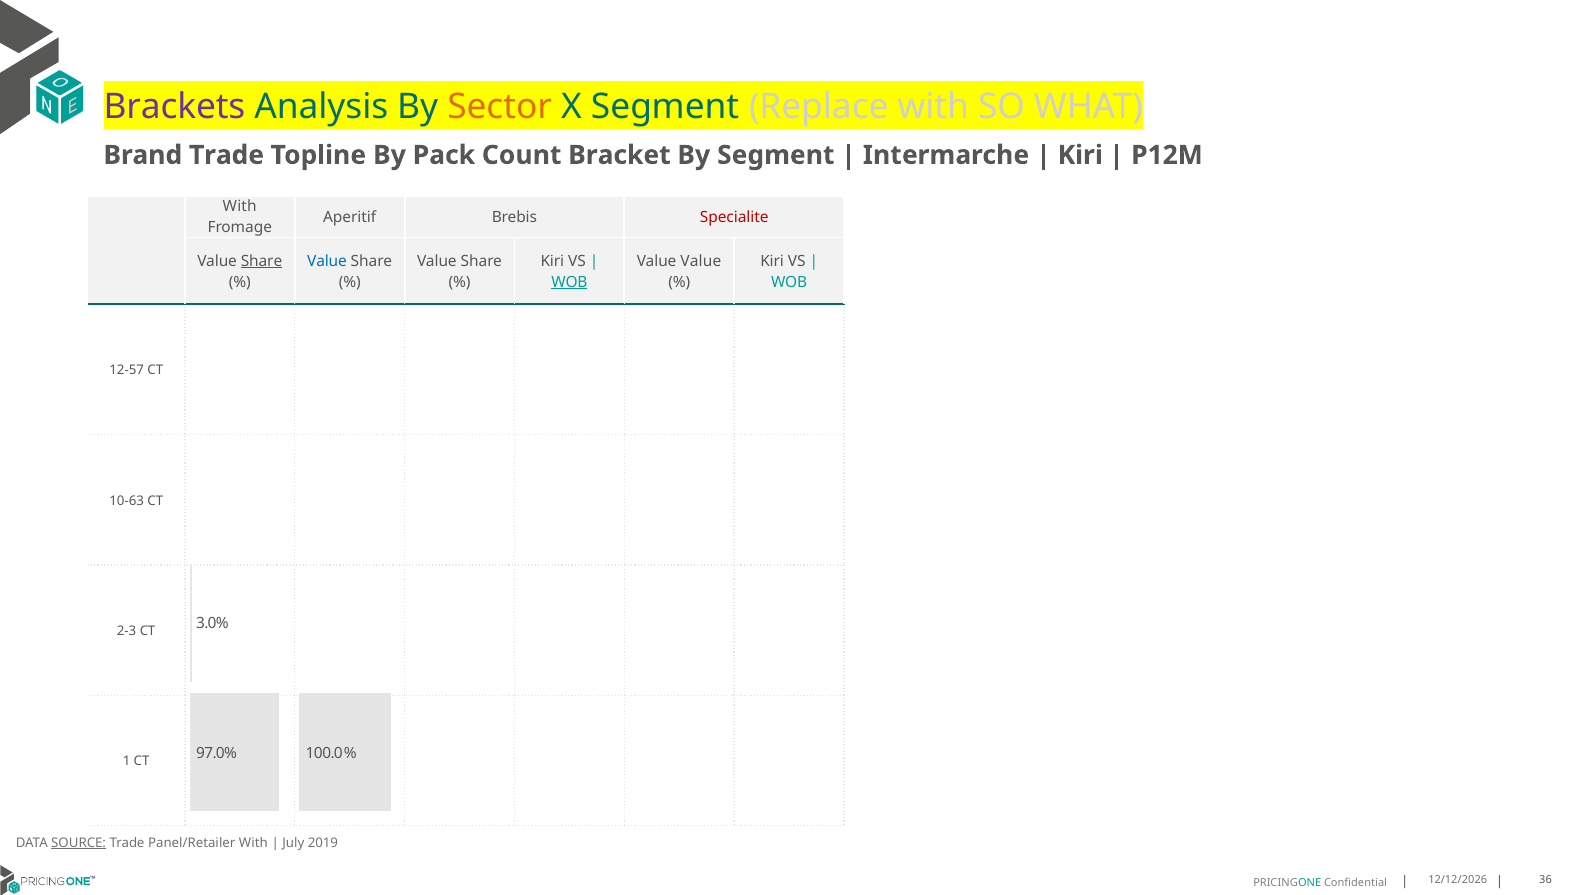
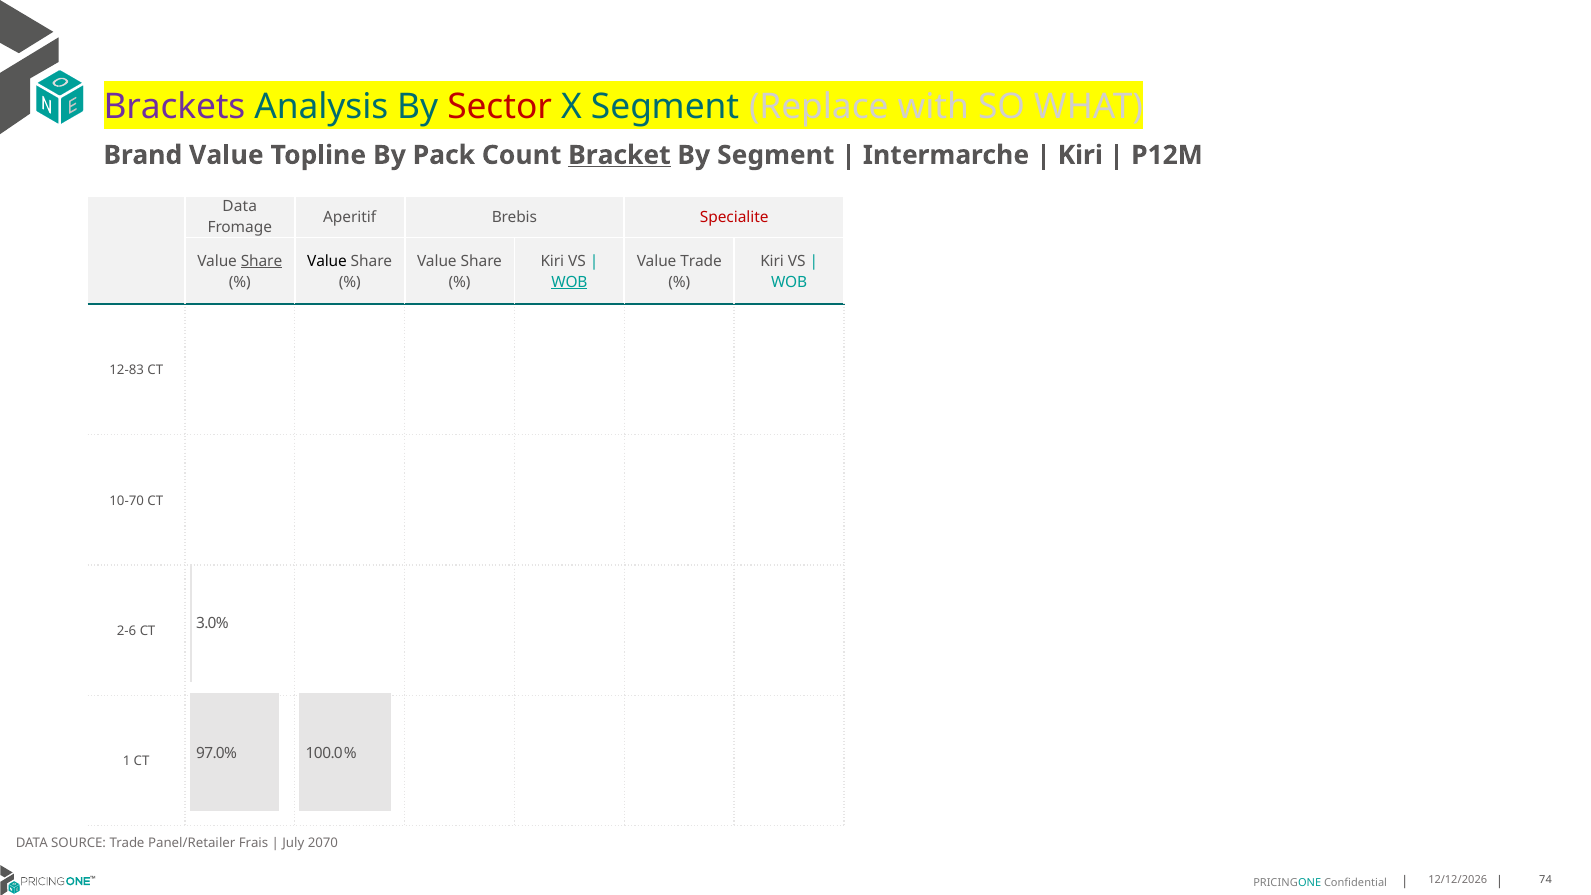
Sector colour: orange -> red
Brand Trade: Trade -> Value
Bracket underline: none -> present
With at (240, 207): With -> Data
Value at (327, 261) colour: blue -> black
Value Value: Value -> Trade
12-57: 12-57 -> 12-83
10-63: 10-63 -> 10-70
2-3: 2-3 -> 2-6
SOURCE underline: present -> none
Panel/Retailer With: With -> Frais
2019: 2019 -> 2070
36: 36 -> 74
